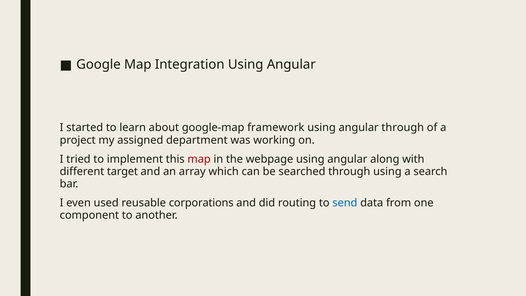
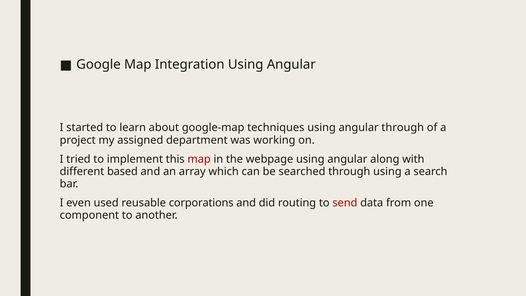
framework: framework -> techniques
target: target -> based
send colour: blue -> red
